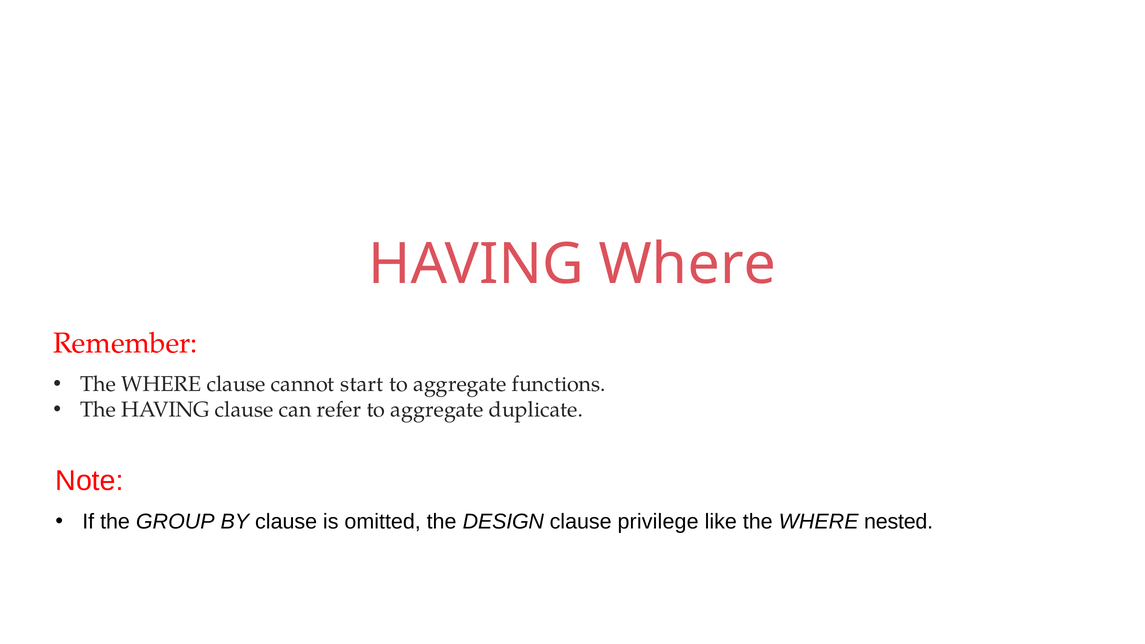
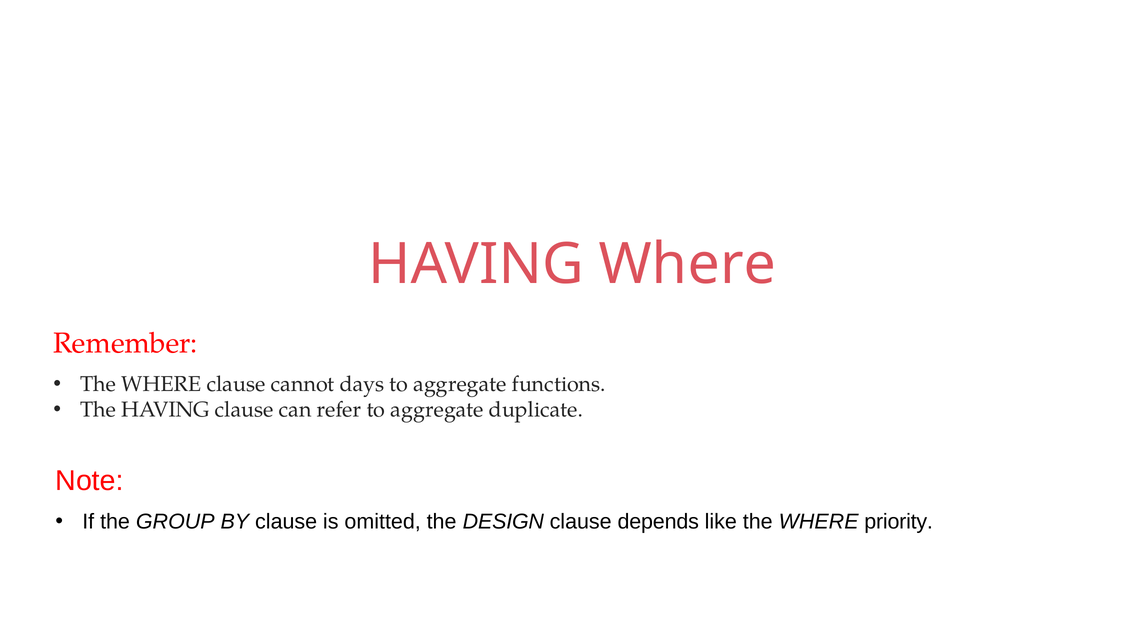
start: start -> days
privilege: privilege -> depends
nested: nested -> priority
